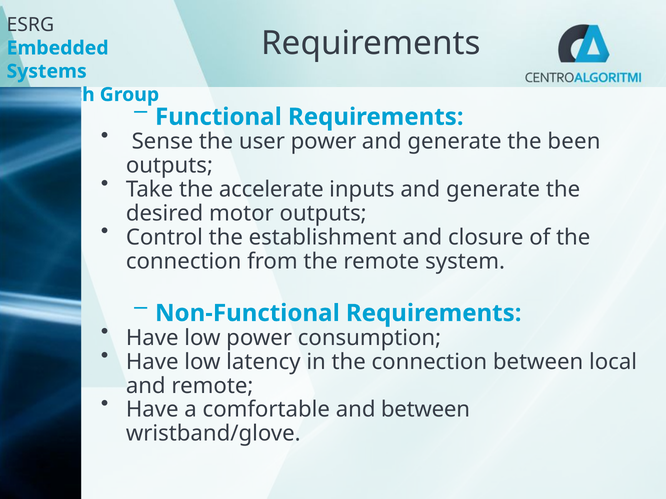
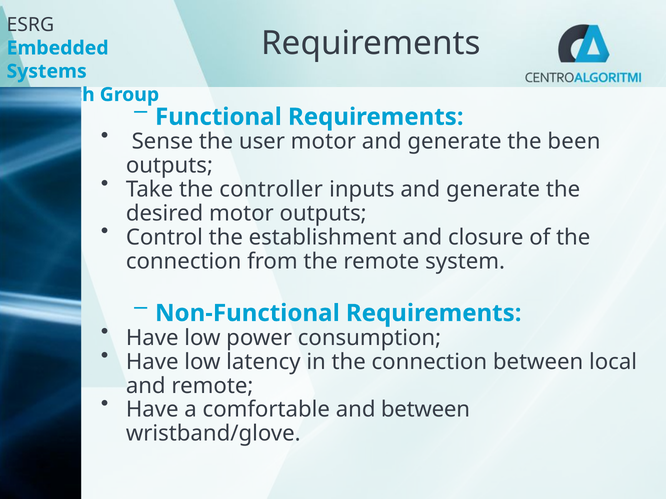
user power: power -> motor
accelerate: accelerate -> controller
